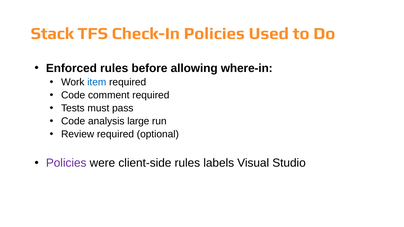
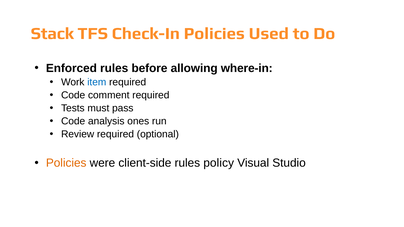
large: large -> ones
Policies at (66, 163) colour: purple -> orange
labels: labels -> policy
